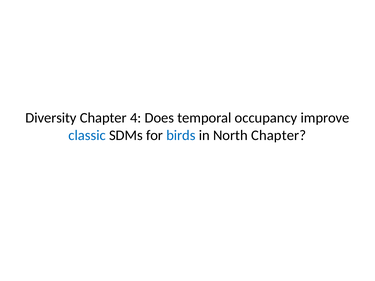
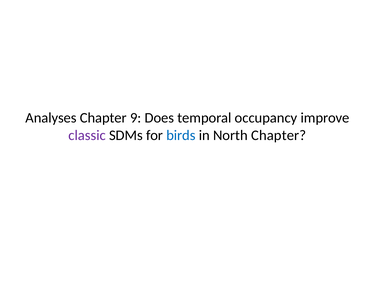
Diversity: Diversity -> Analyses
4: 4 -> 9
classic colour: blue -> purple
